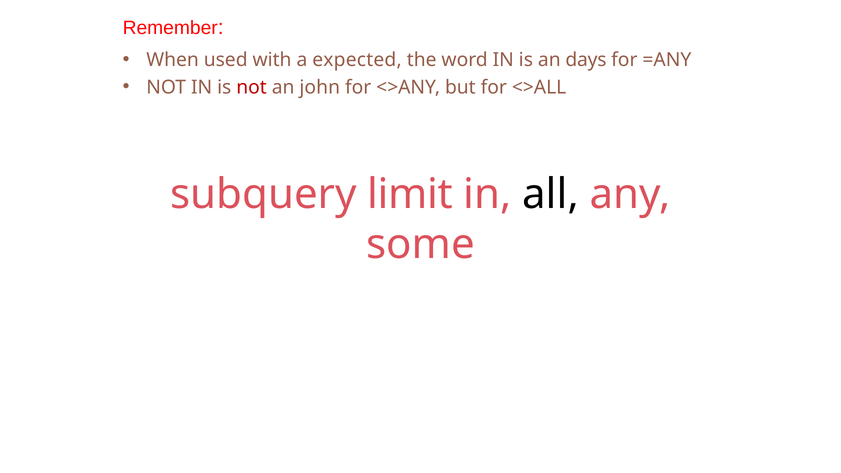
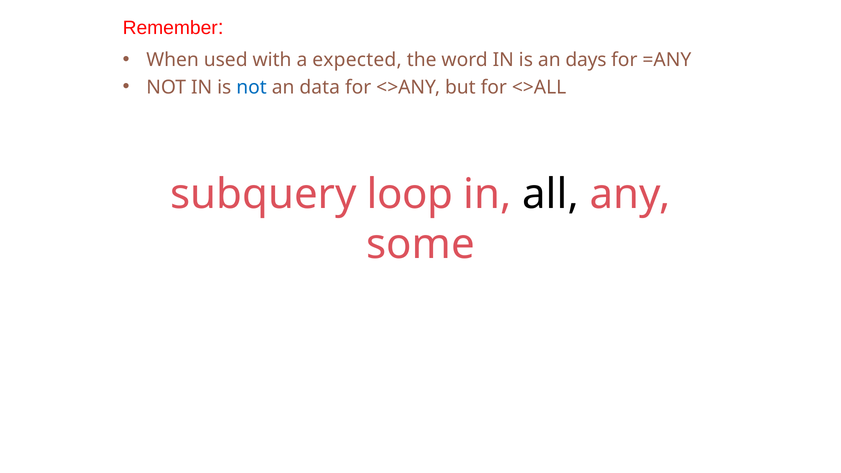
not at (252, 87) colour: red -> blue
john: john -> data
limit: limit -> loop
